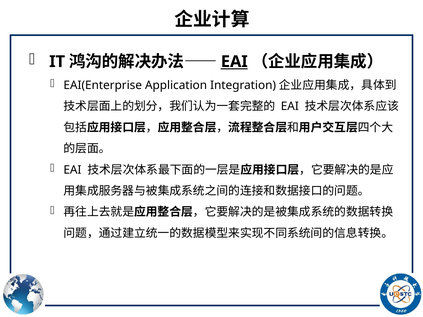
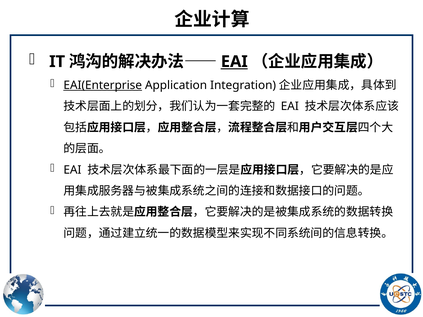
EAI(Enterprise underline: none -> present
